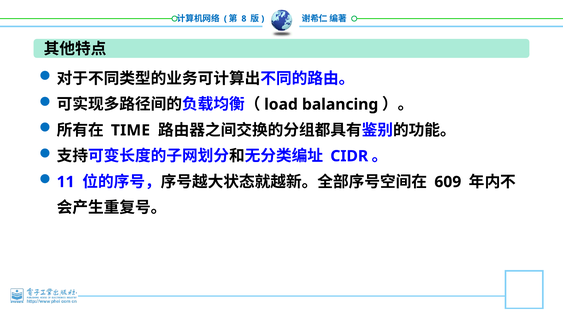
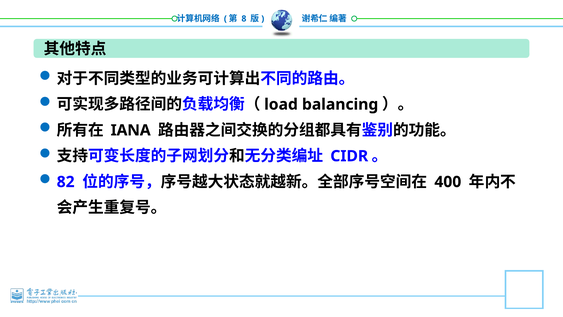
TIME: TIME -> IANA
11: 11 -> 82
609: 609 -> 400
